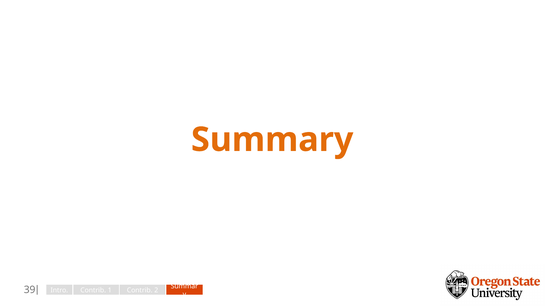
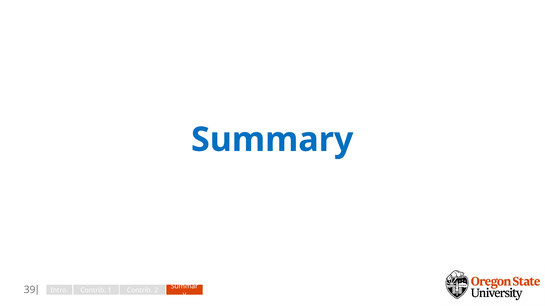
Summary colour: orange -> blue
